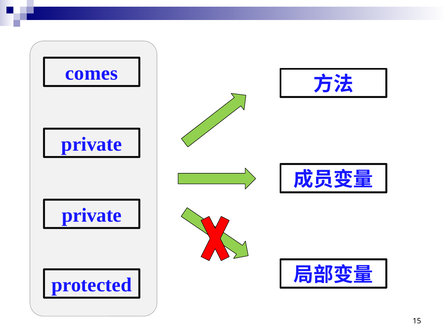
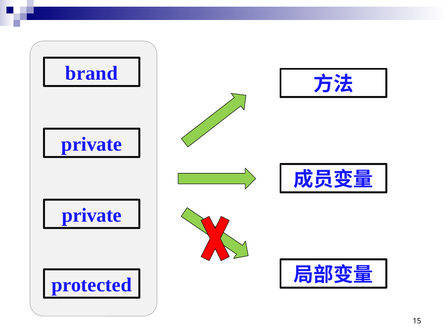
comes: comes -> brand
